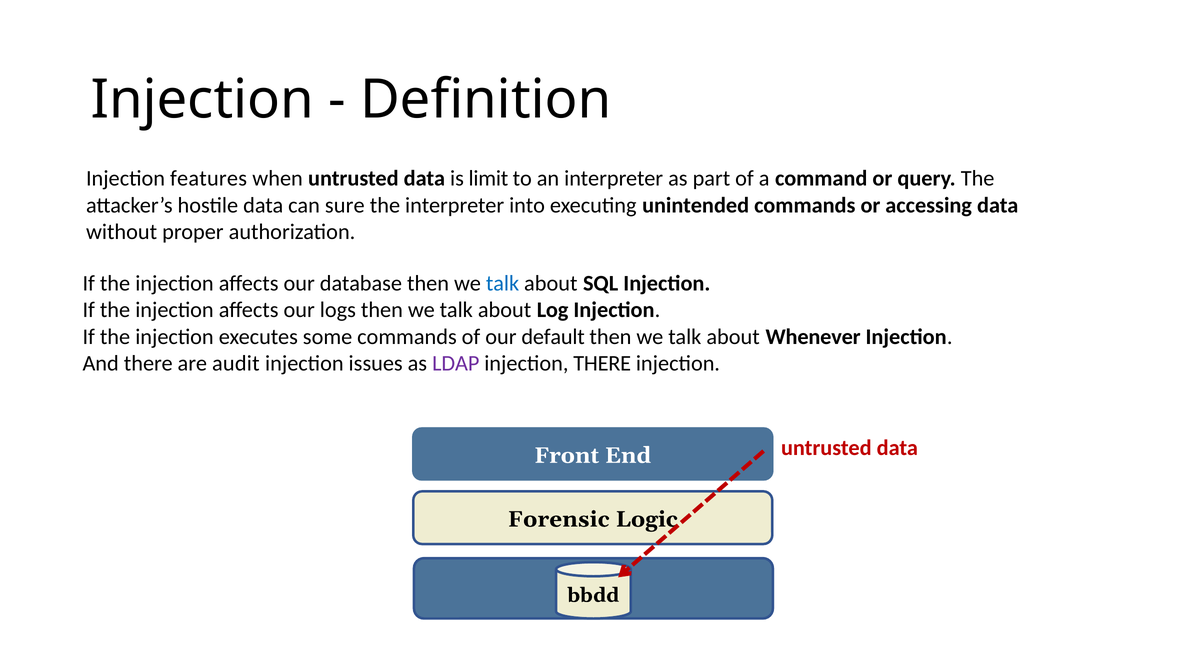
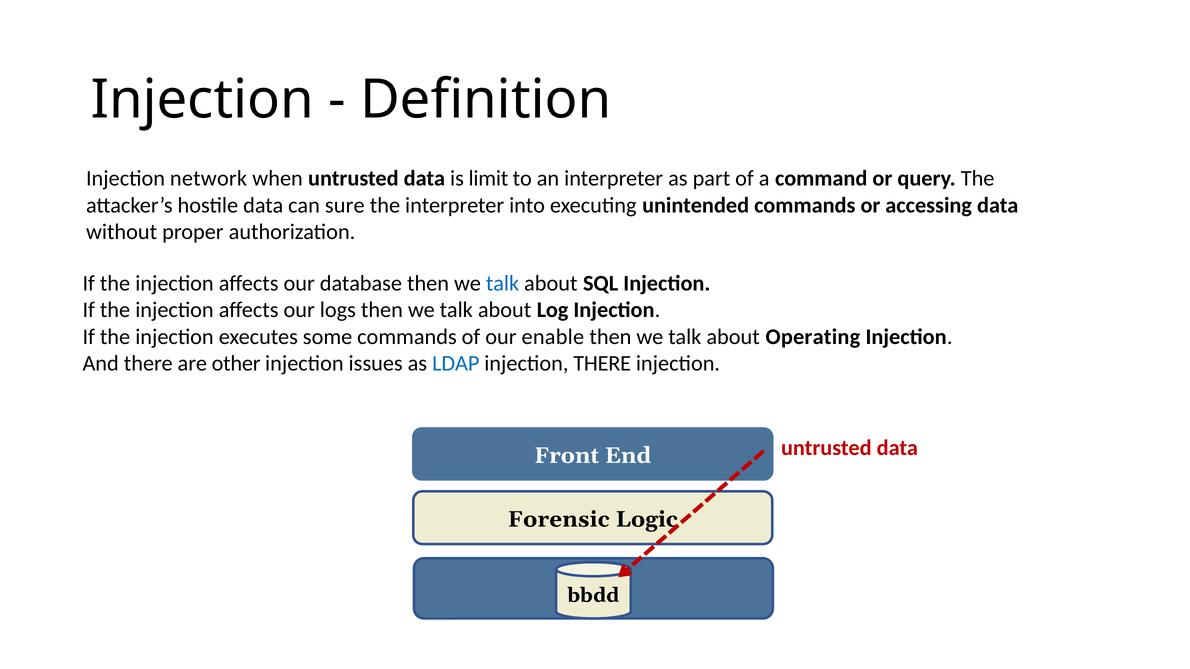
features: features -> network
default: default -> enable
Whenever: Whenever -> Operating
audit: audit -> other
LDAP colour: purple -> blue
